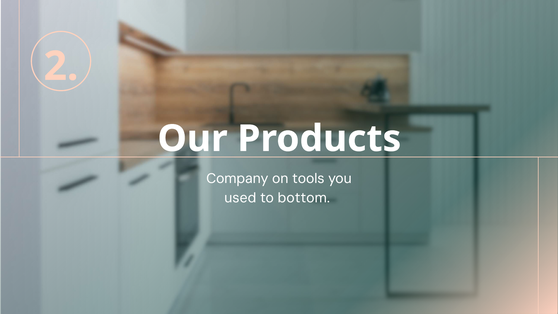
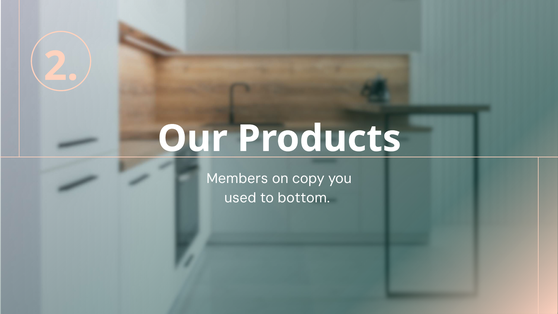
Company: Company -> Members
tools: tools -> copy
